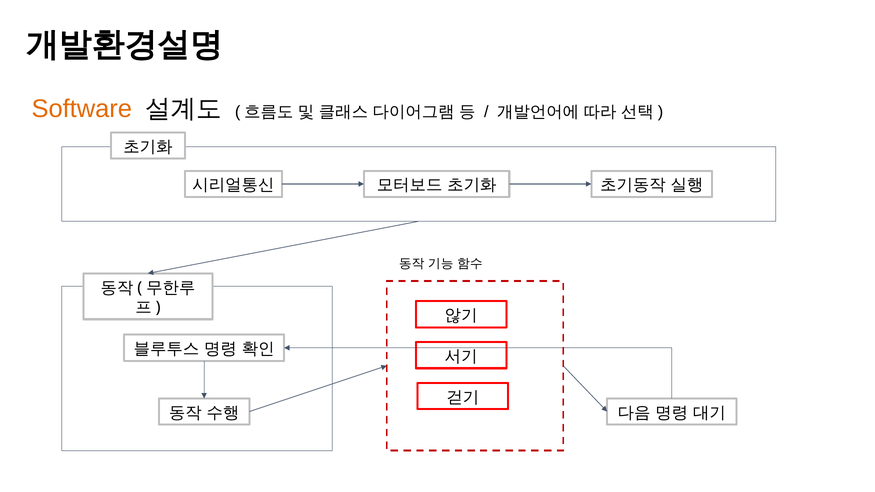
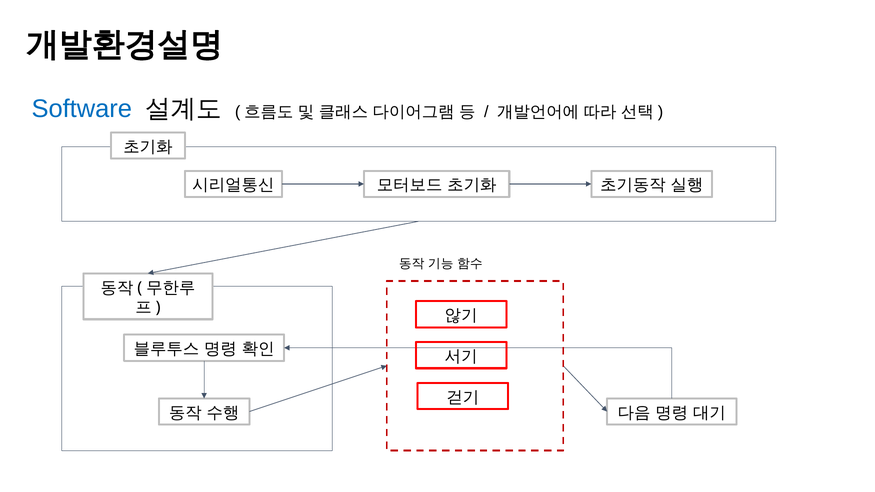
Software colour: orange -> blue
